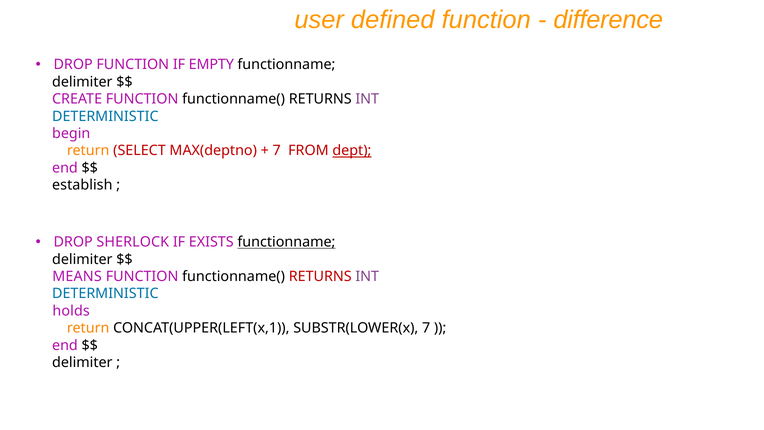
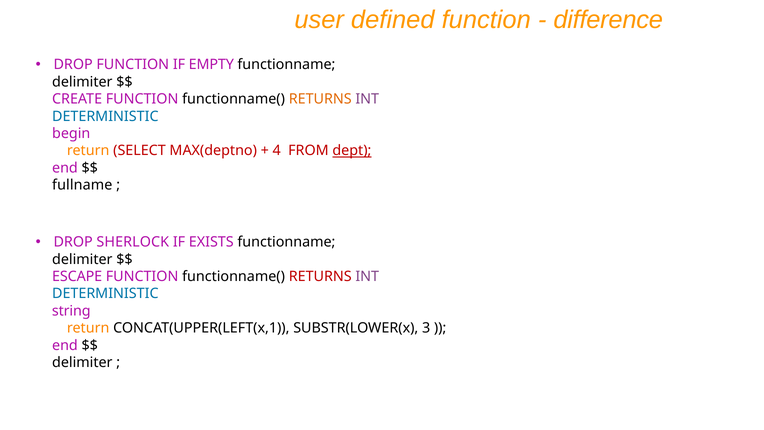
RETURNS at (320, 99) colour: black -> orange
7 at (277, 151): 7 -> 4
establish: establish -> fullname
functionname at (286, 242) underline: present -> none
MEANS: MEANS -> ESCAPE
holds: holds -> string
SUBSTR(LOWER(x 7: 7 -> 3
